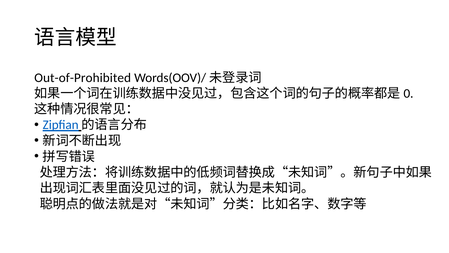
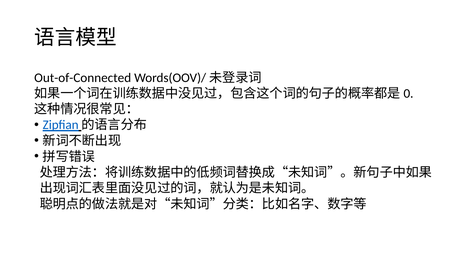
Out-of-Prohibited: Out-of-Prohibited -> Out-of-Connected
